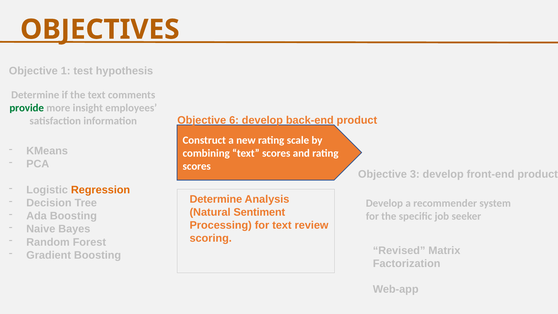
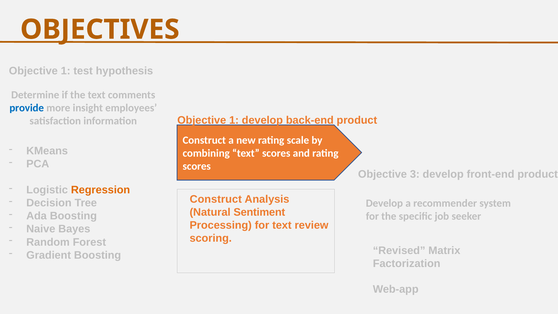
provide colour: green -> blue
6 at (234, 120): 6 -> 1
Determine at (216, 199): Determine -> Construct
